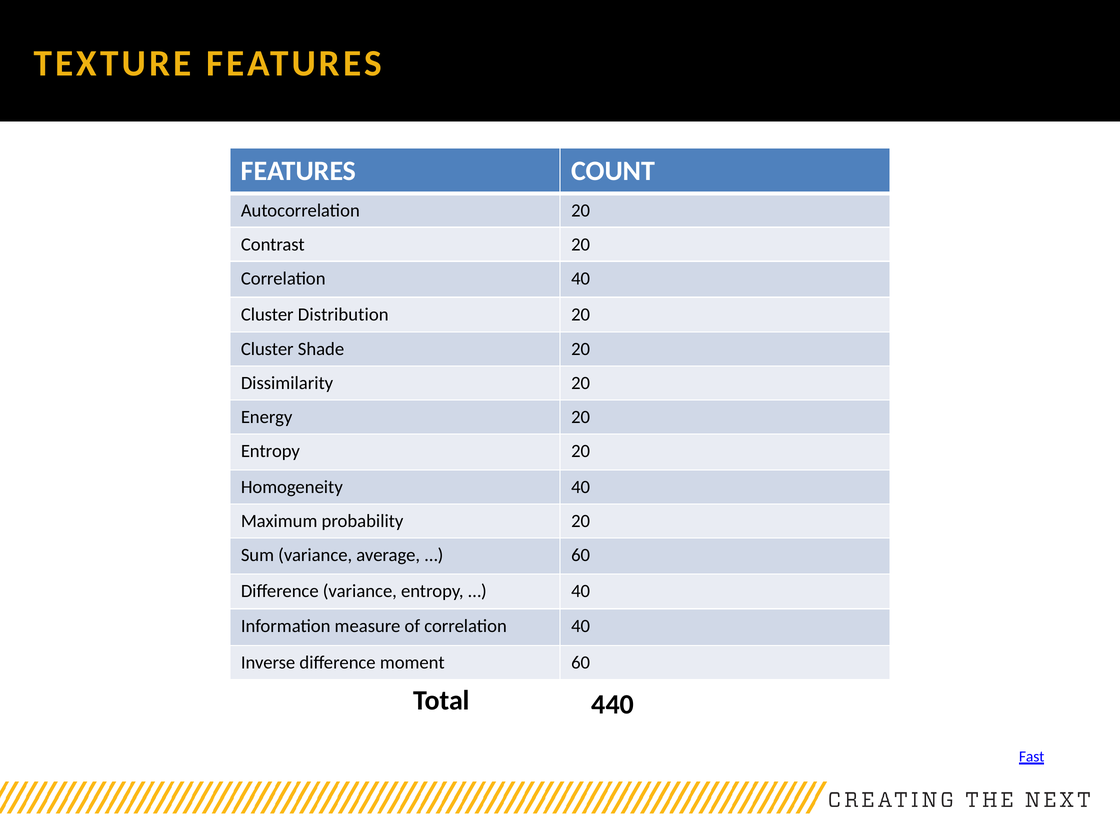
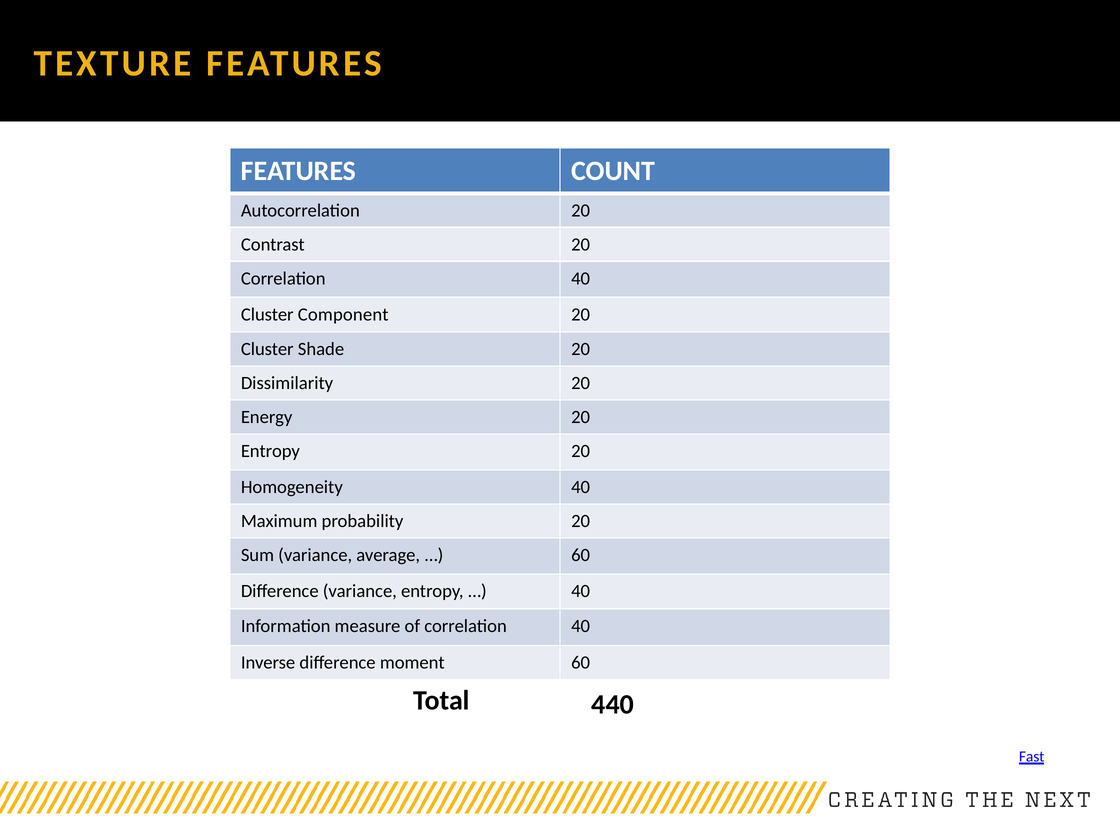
Distribution: Distribution -> Component
